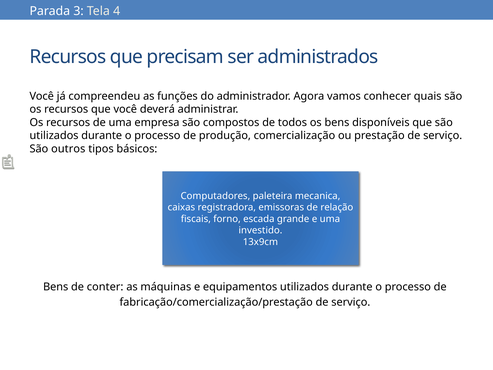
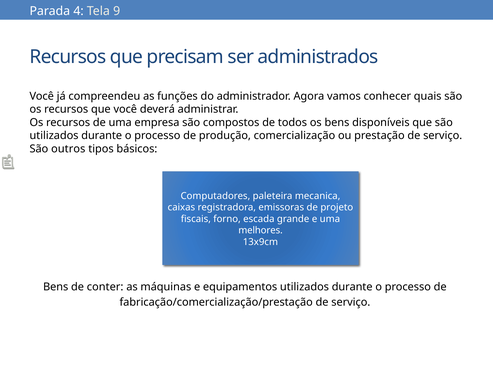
3: 3 -> 4
4: 4 -> 9
relação: relação -> projeto
investido: investido -> melhores
